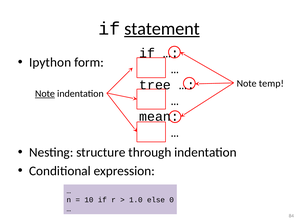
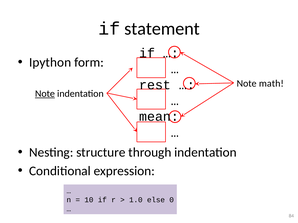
statement underline: present -> none
temp: temp -> math
tree: tree -> rest
